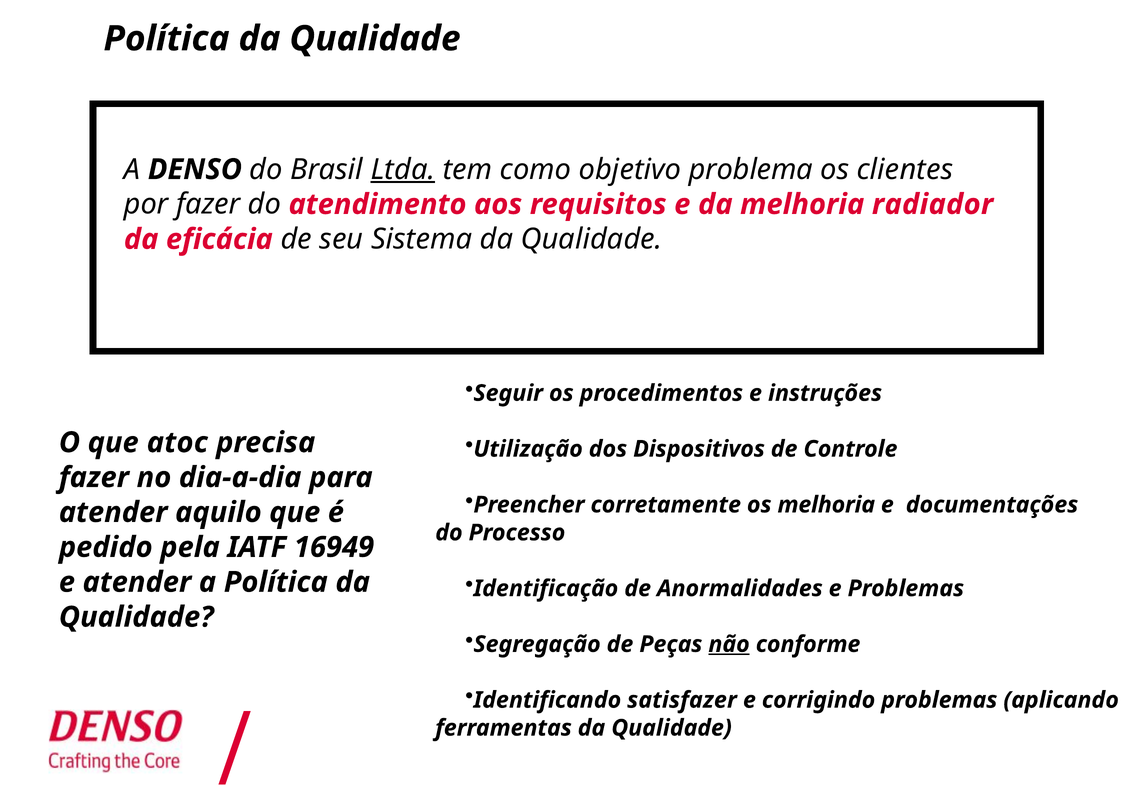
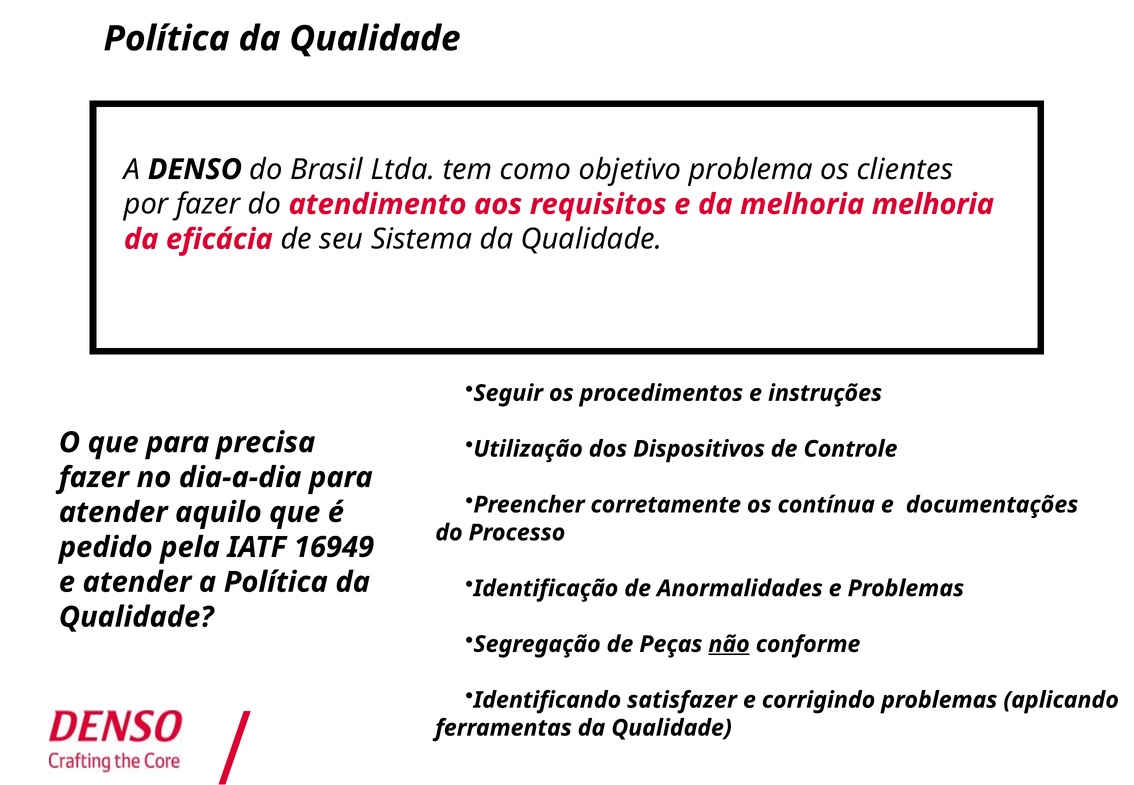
Ltda underline: present -> none
melhoria radiador: radiador -> melhoria
que atoc: atoc -> para
os melhoria: melhoria -> contínua
